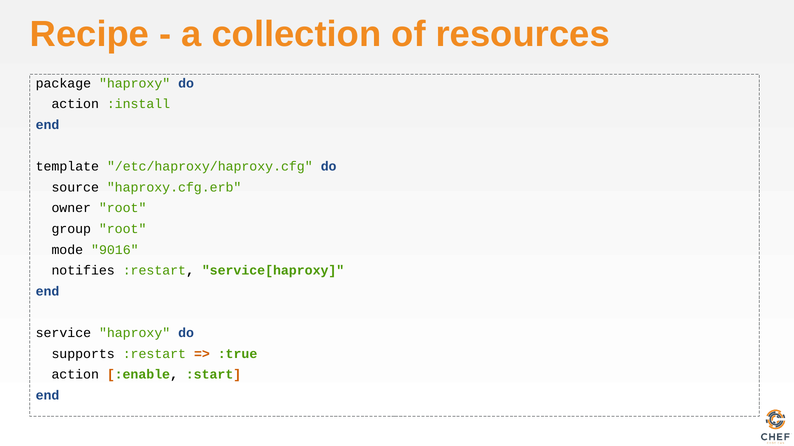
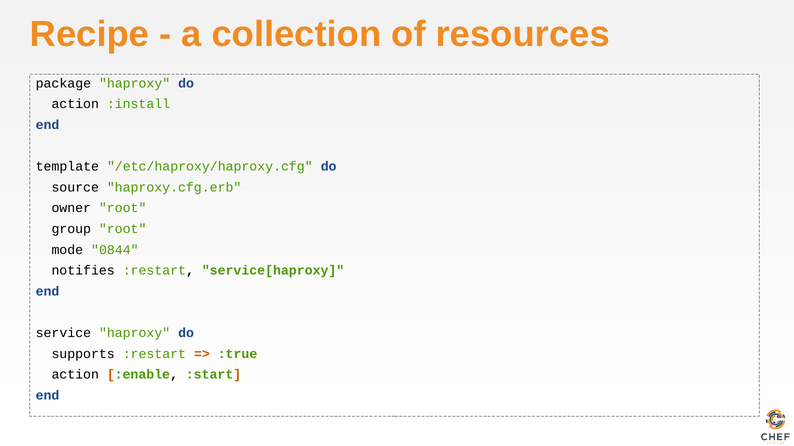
9016: 9016 -> 0844
